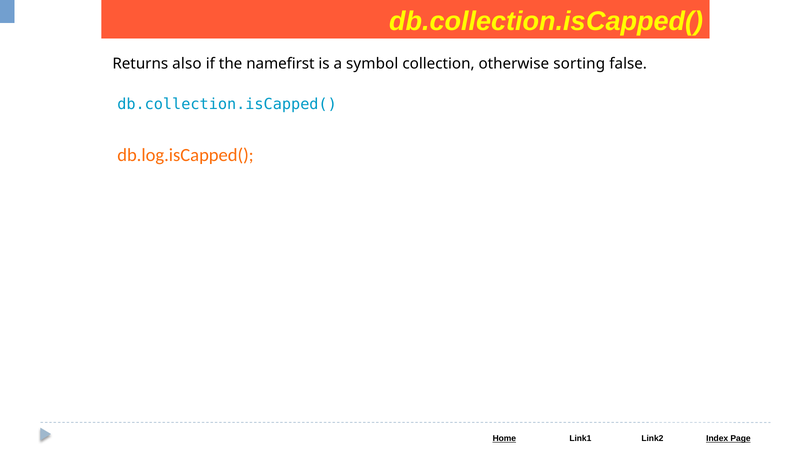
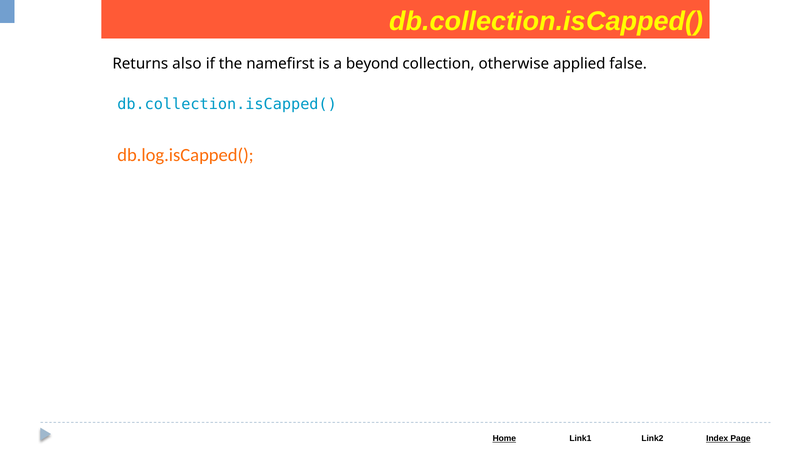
symbol: symbol -> beyond
sorting: sorting -> applied
